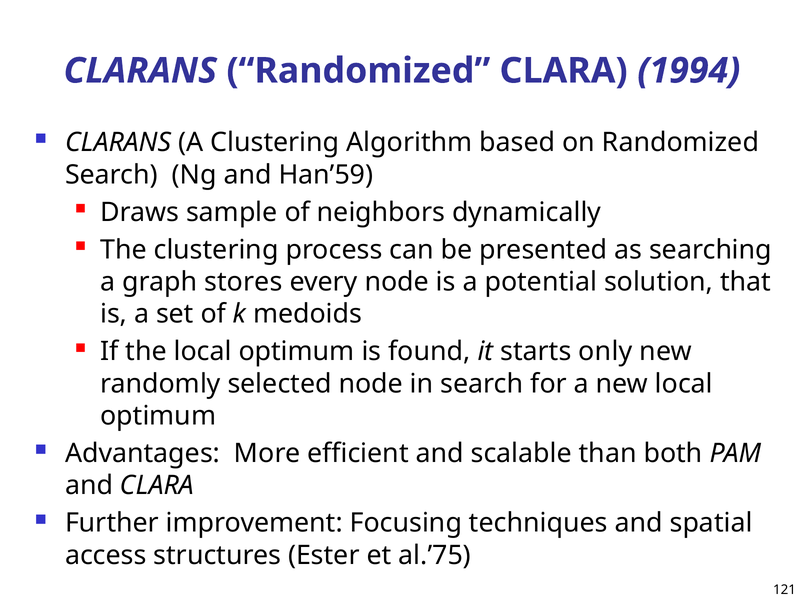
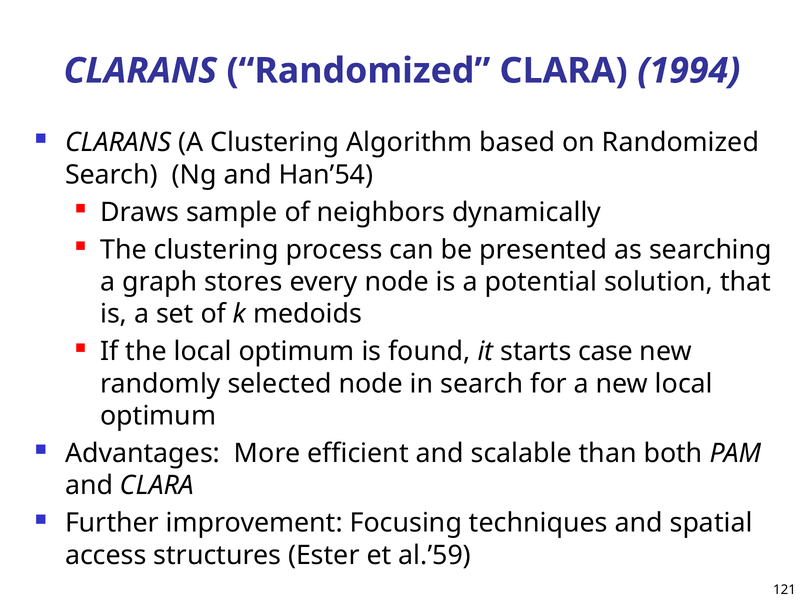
Han’59: Han’59 -> Han’54
only: only -> case
al.’75: al.’75 -> al.’59
